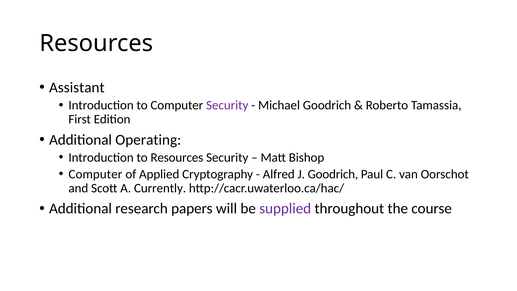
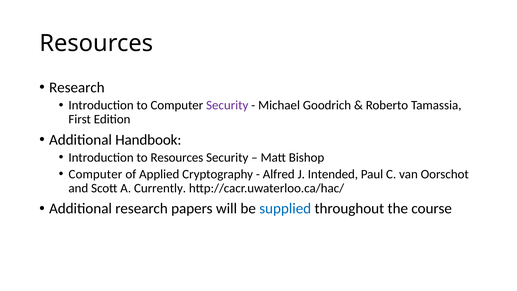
Assistant at (77, 87): Assistant -> Research
Operating: Operating -> Handbook
J Goodrich: Goodrich -> Intended
supplied colour: purple -> blue
